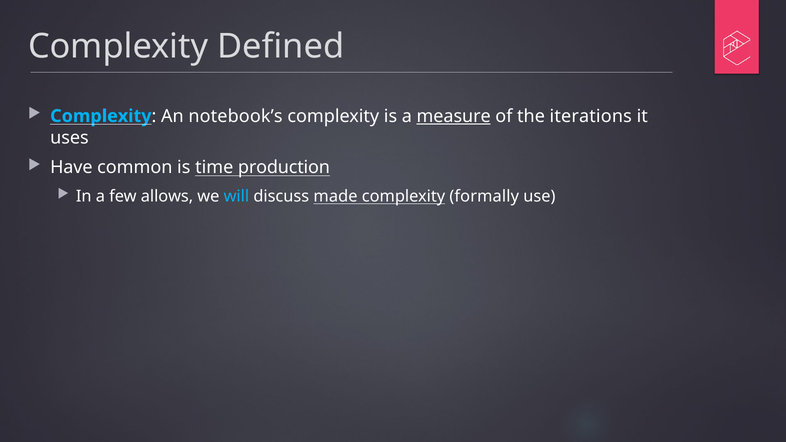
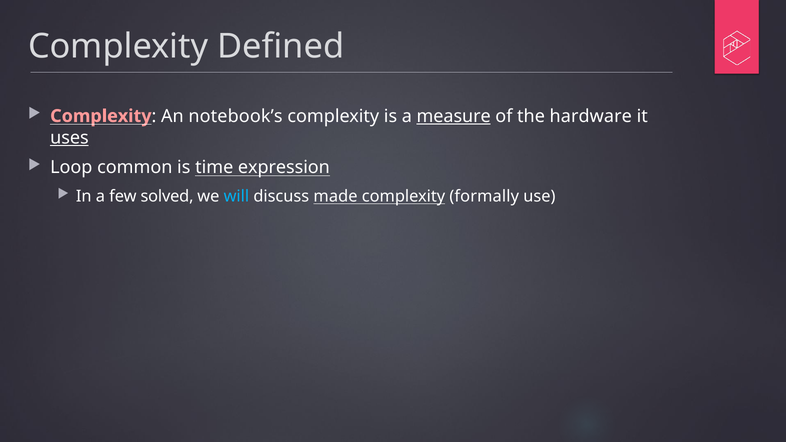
Complexity at (101, 116) colour: light blue -> pink
iterations: iterations -> hardware
uses underline: none -> present
Have: Have -> Loop
production: production -> expression
allows: allows -> solved
